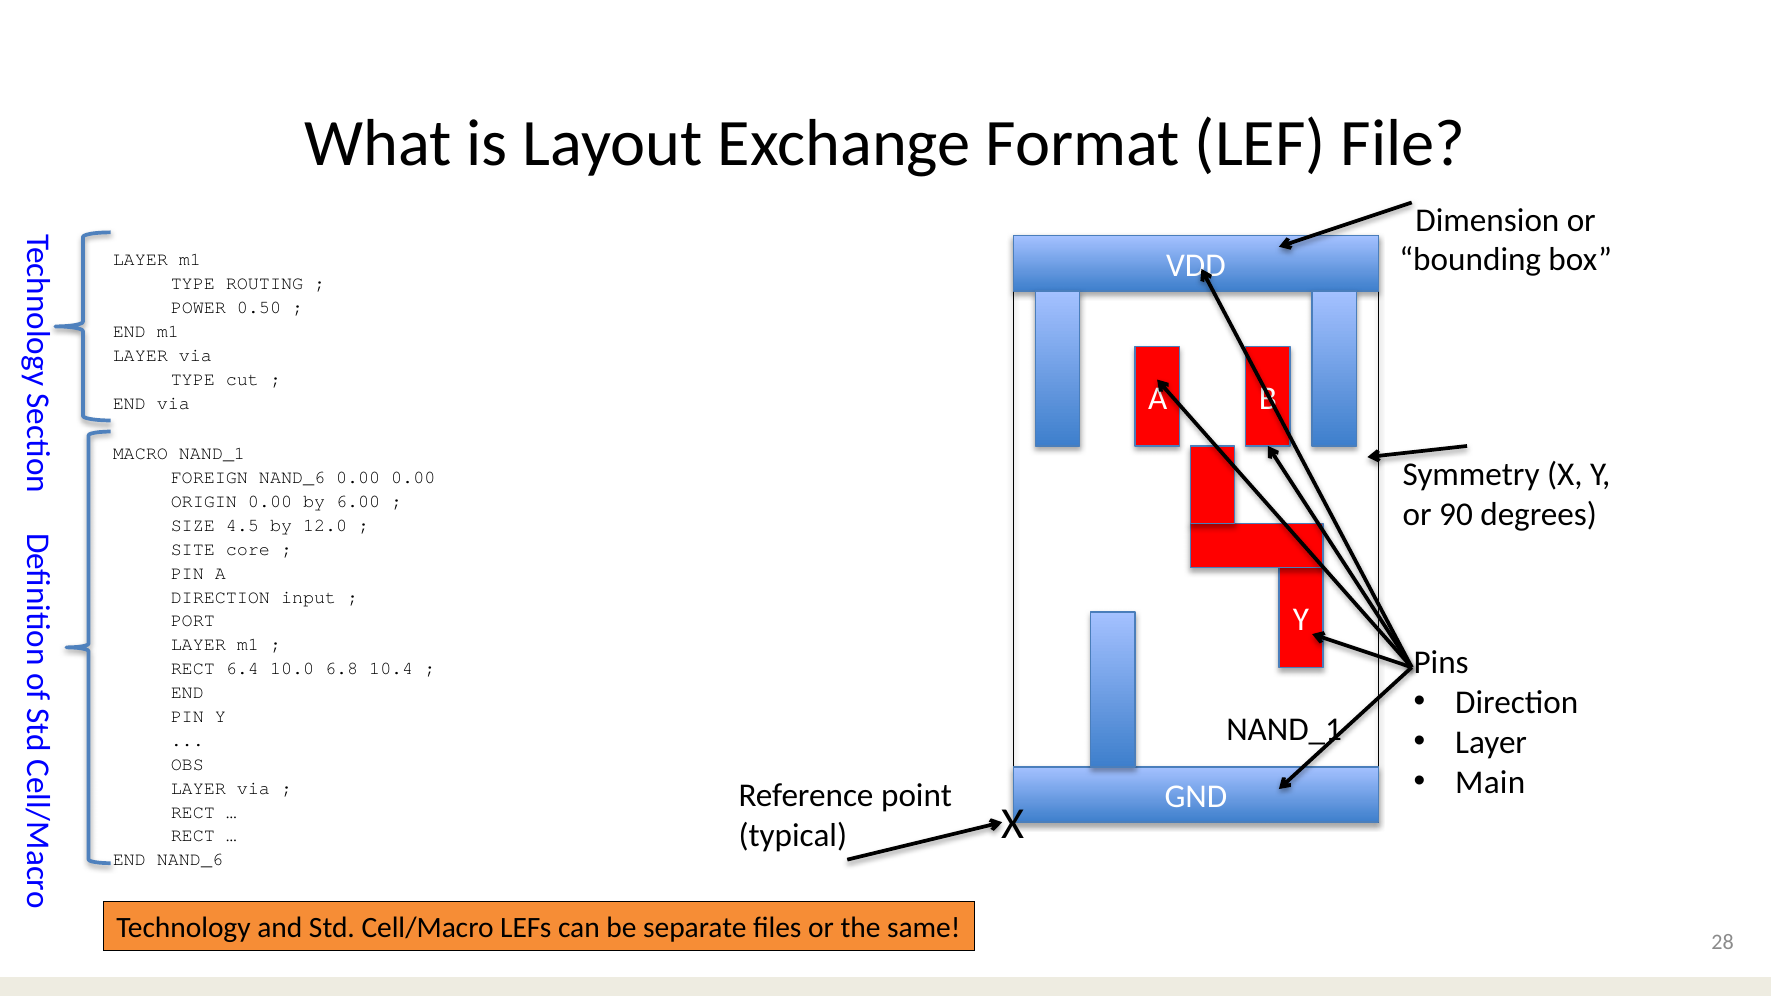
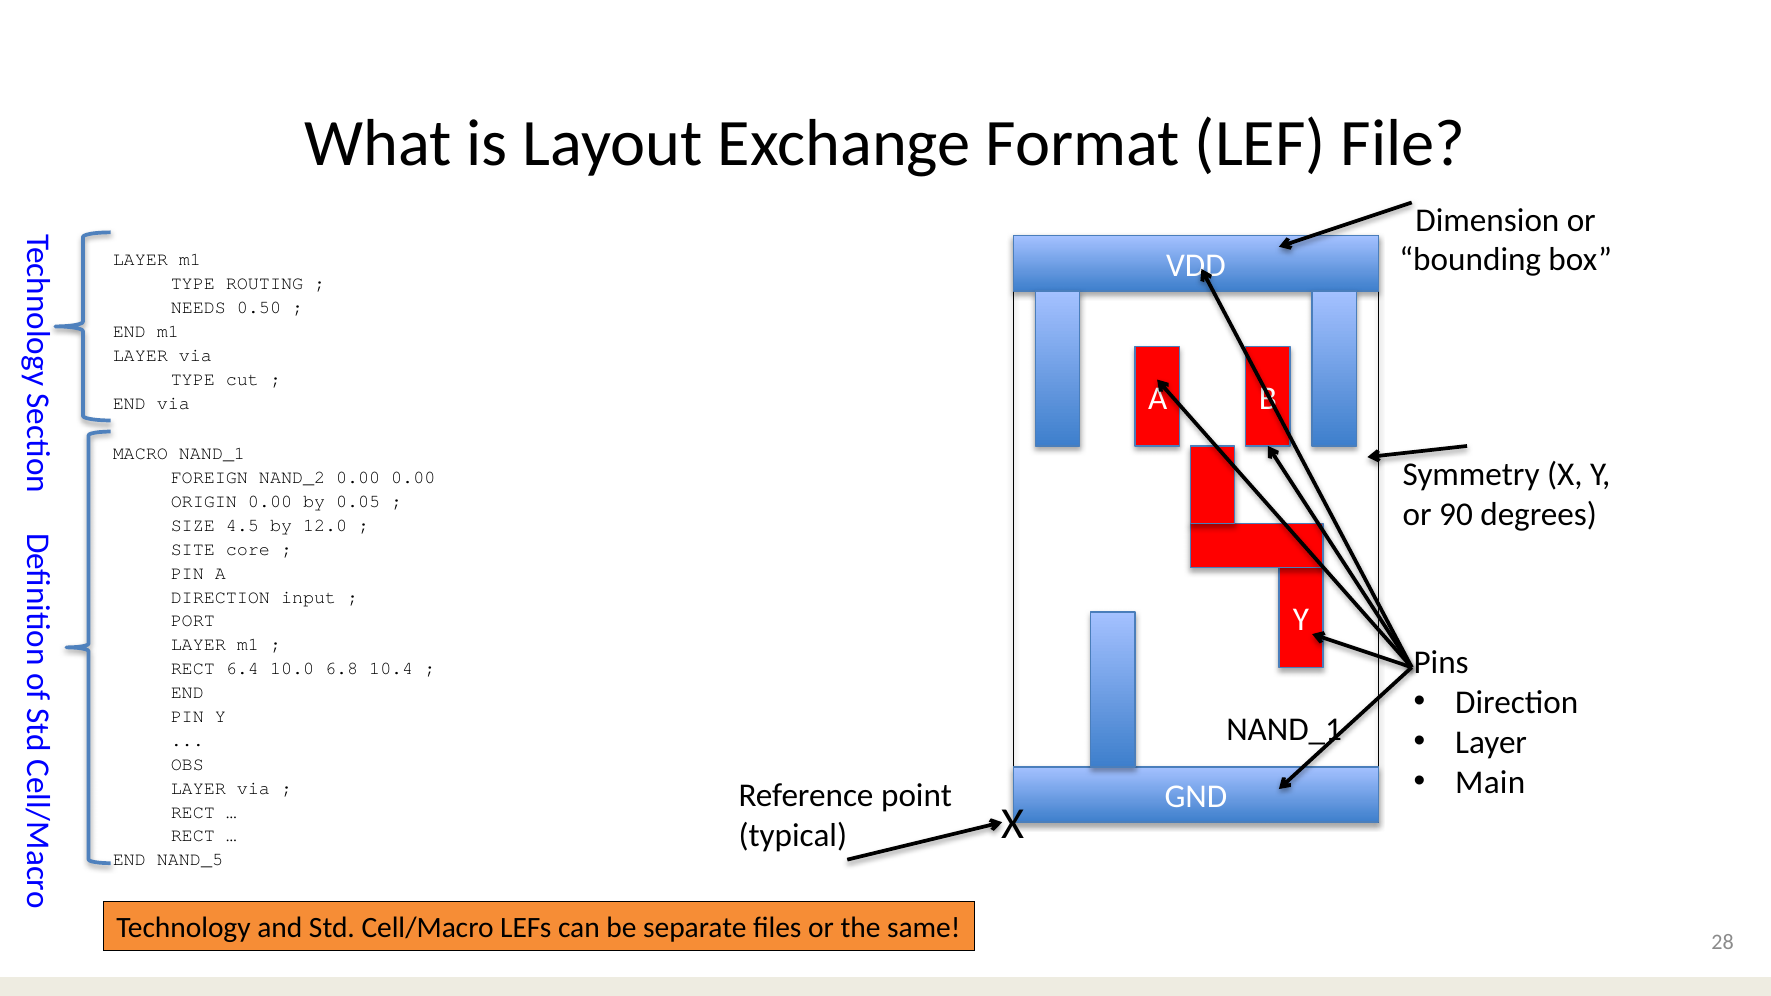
POWER: POWER -> NEEDS
FOREIGN NAND_6: NAND_6 -> NAND_2
6.00: 6.00 -> 0.05
NAND_6 at (190, 860): NAND_6 -> NAND_5
